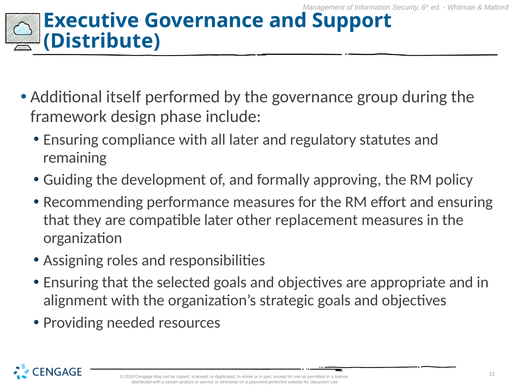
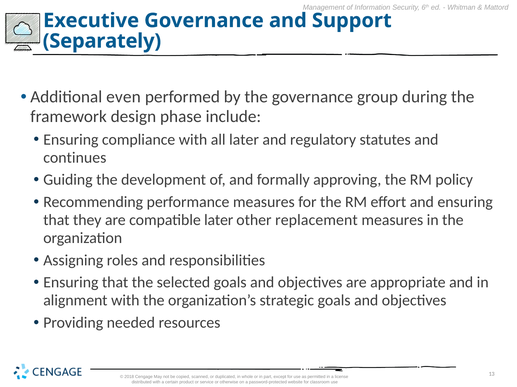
Distribute: Distribute -> Separately
itself: itself -> even
remaining: remaining -> continues
